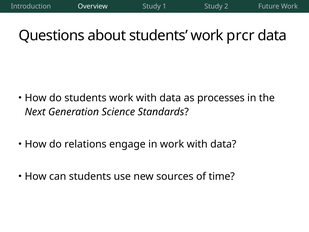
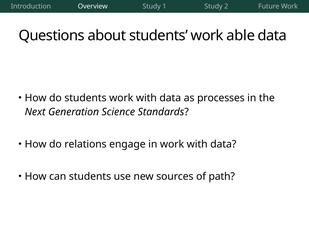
prcr: prcr -> able
time: time -> path
